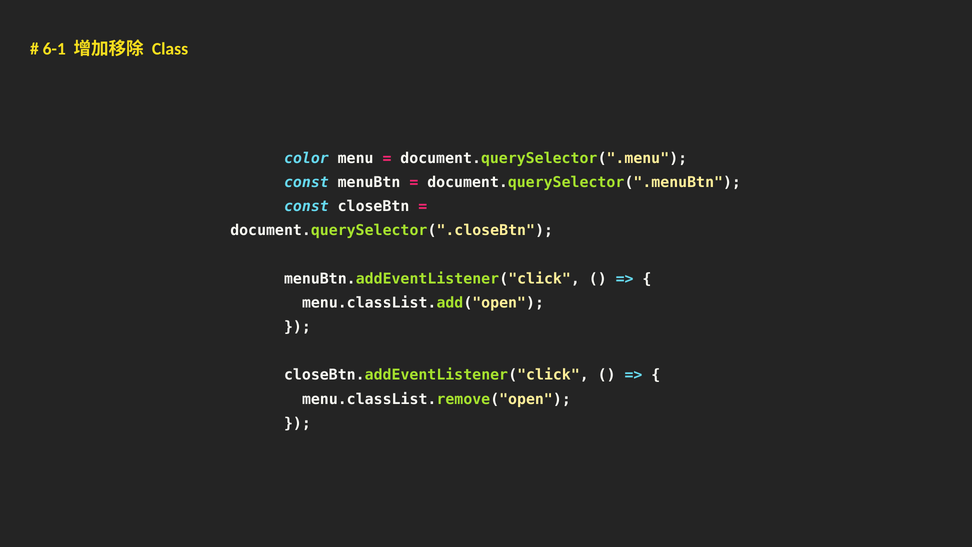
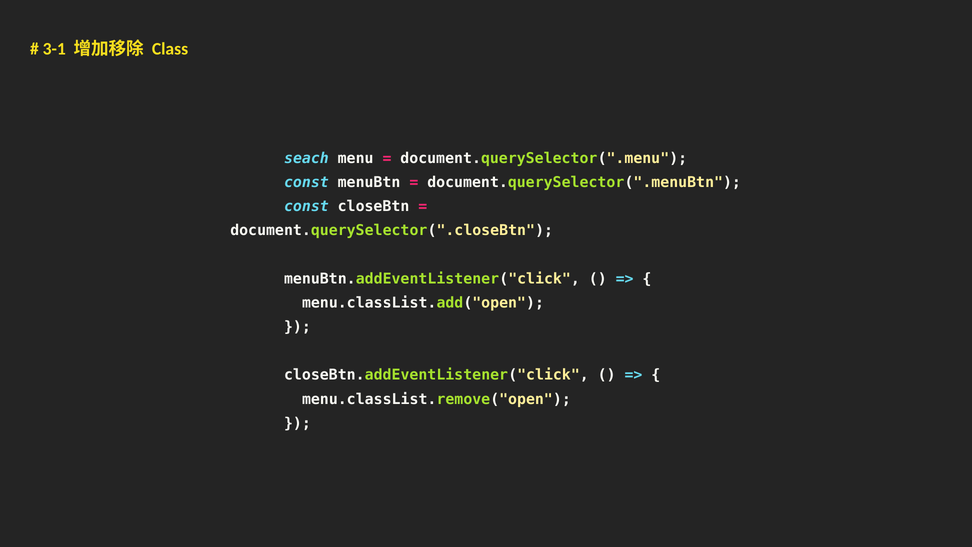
6-1: 6-1 -> 3-1
color: color -> seach
